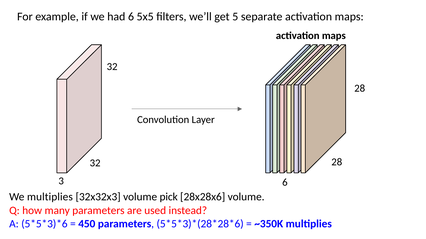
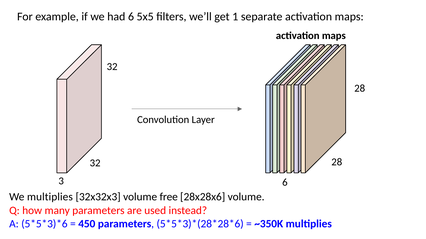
5: 5 -> 1
pick: pick -> free
